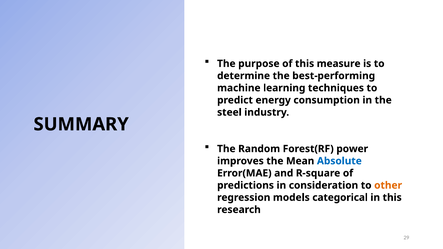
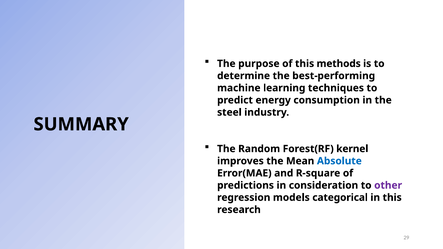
measure: measure -> methods
power: power -> kernel
other colour: orange -> purple
